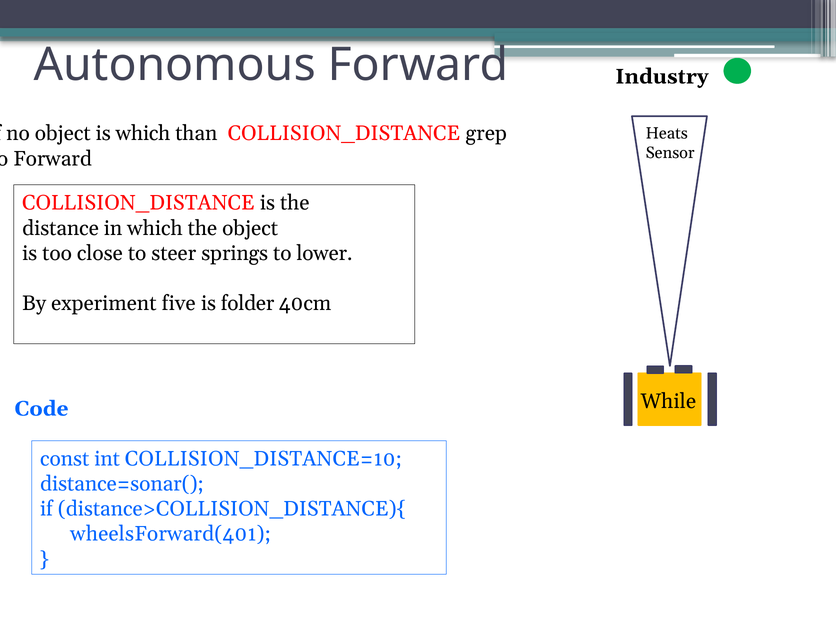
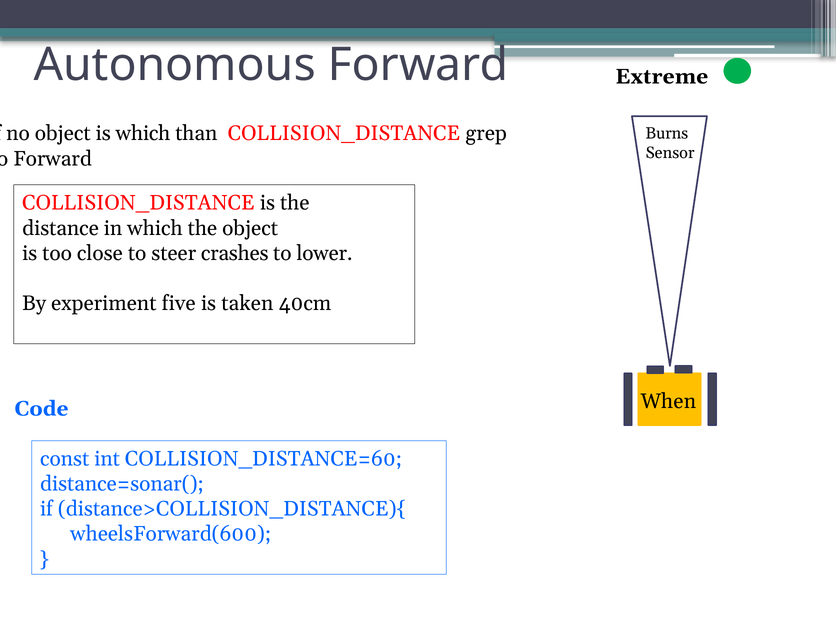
Industry: Industry -> Extreme
Heats: Heats -> Burns
springs: springs -> crashes
folder: folder -> taken
While: While -> When
COLLISION_DISTANCE=10: COLLISION_DISTANCE=10 -> COLLISION_DISTANCE=60
wheelsForward(401: wheelsForward(401 -> wheelsForward(600
